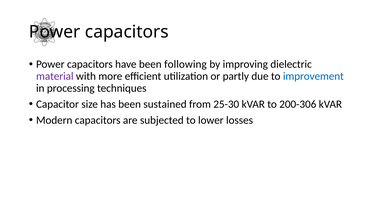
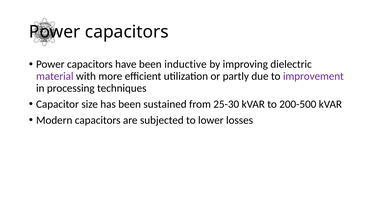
following: following -> inductive
improvement colour: blue -> purple
200-306: 200-306 -> 200-500
